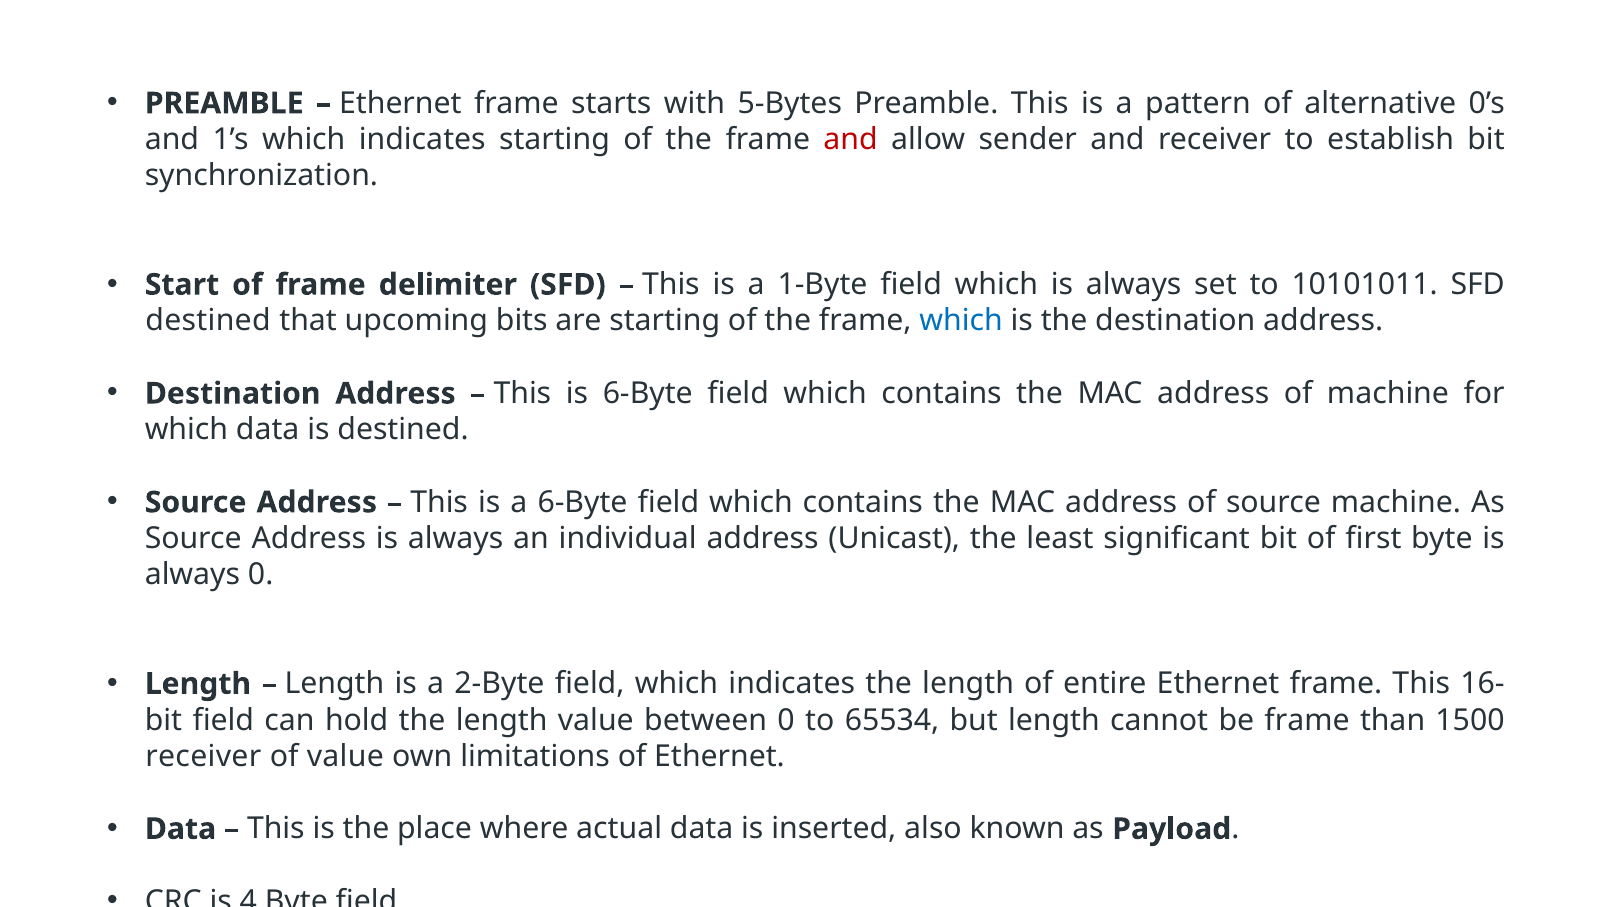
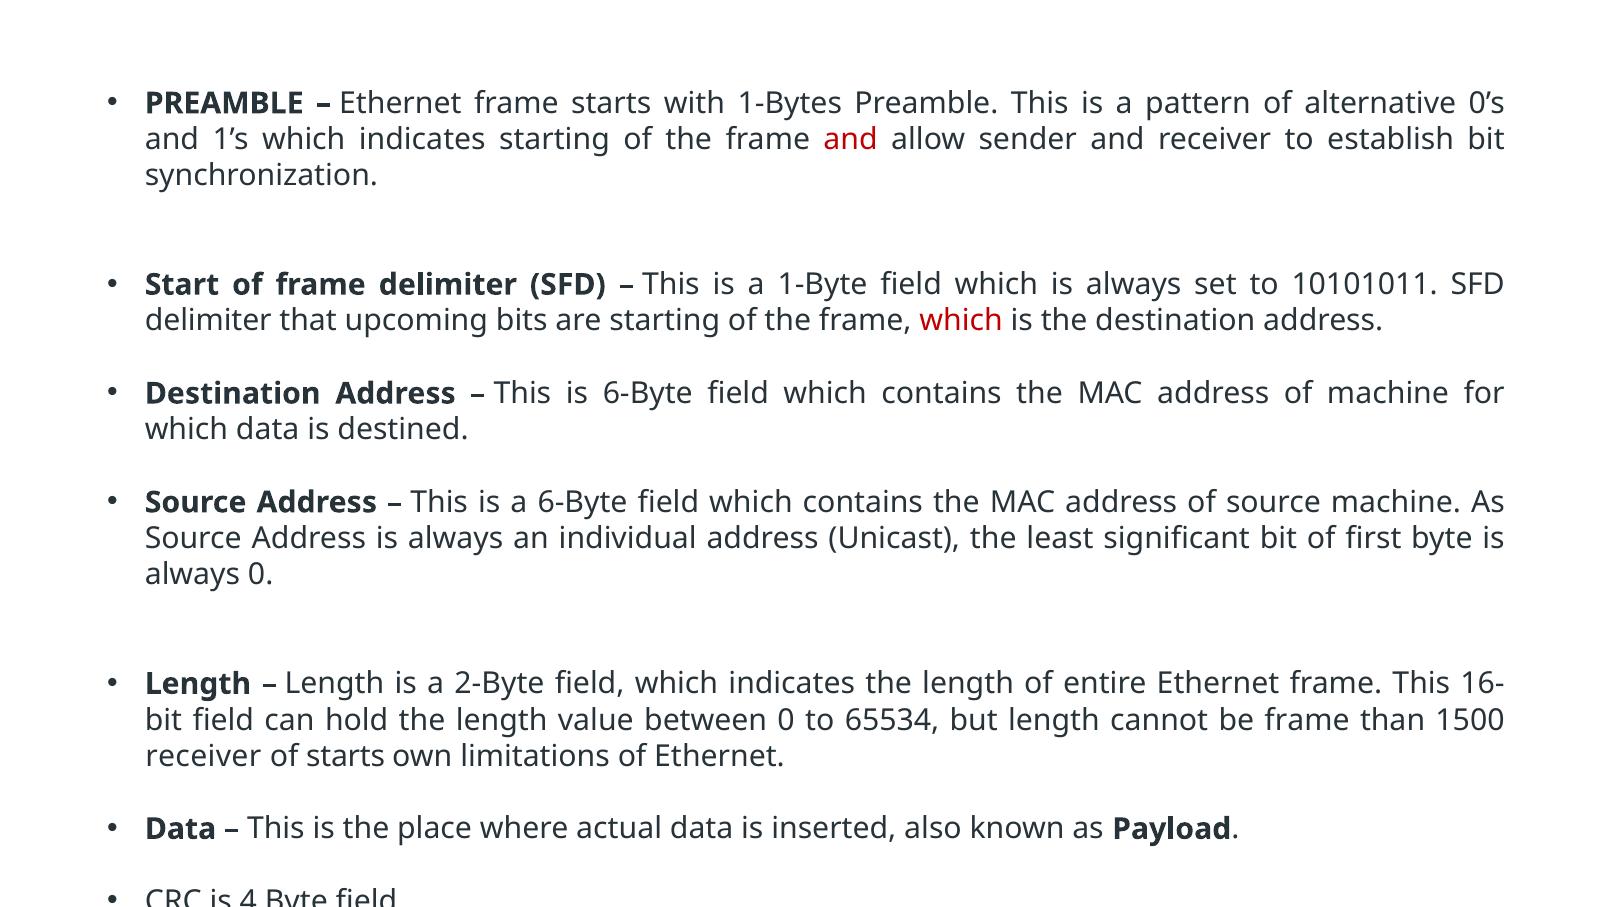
5-Bytes: 5-Bytes -> 1-Bytes
destined at (208, 321): destined -> delimiter
which at (961, 321) colour: blue -> red
of value: value -> starts
